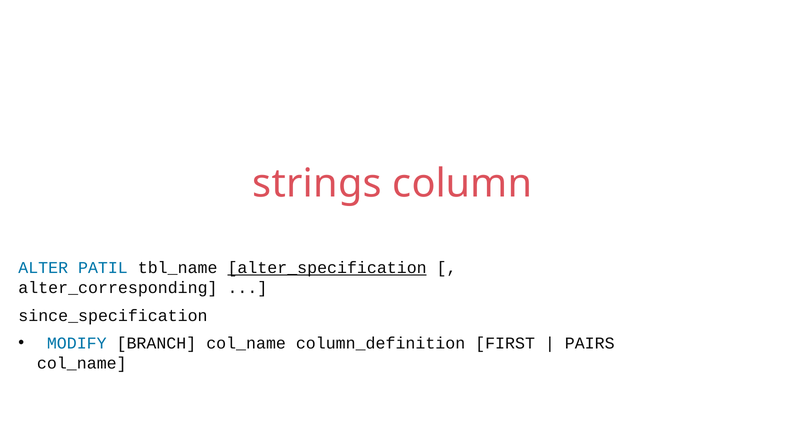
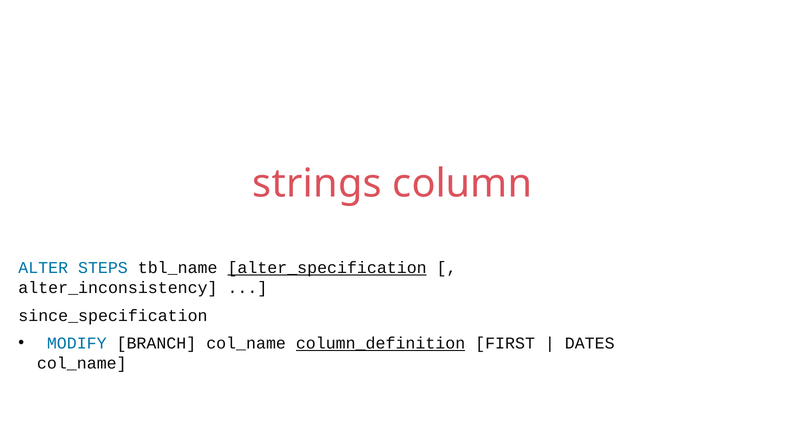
PATIL: PATIL -> STEPS
alter_corresponding: alter_corresponding -> alter_inconsistency
column_definition underline: none -> present
PAIRS: PAIRS -> DATES
